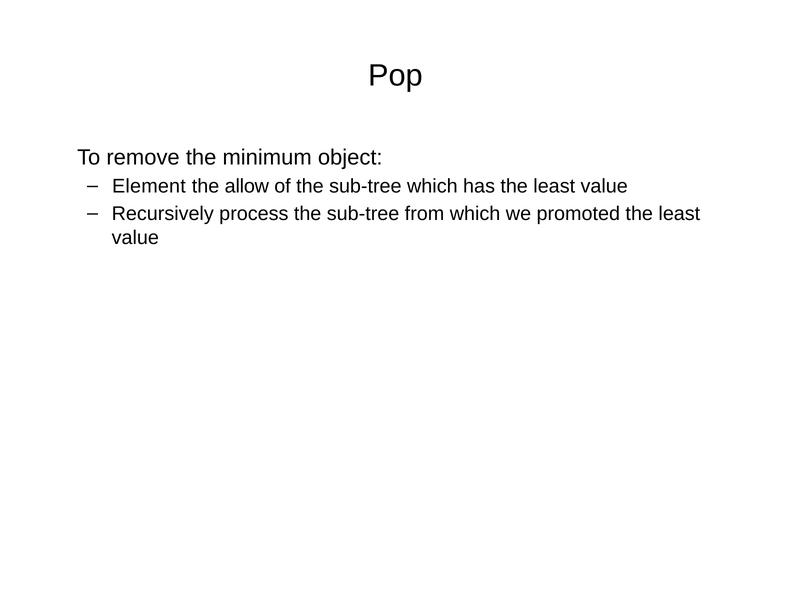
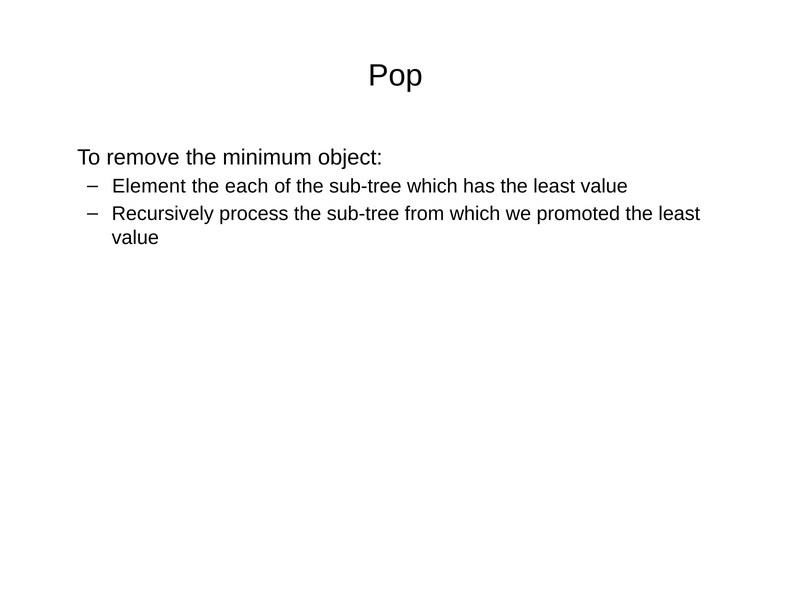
allow: allow -> each
